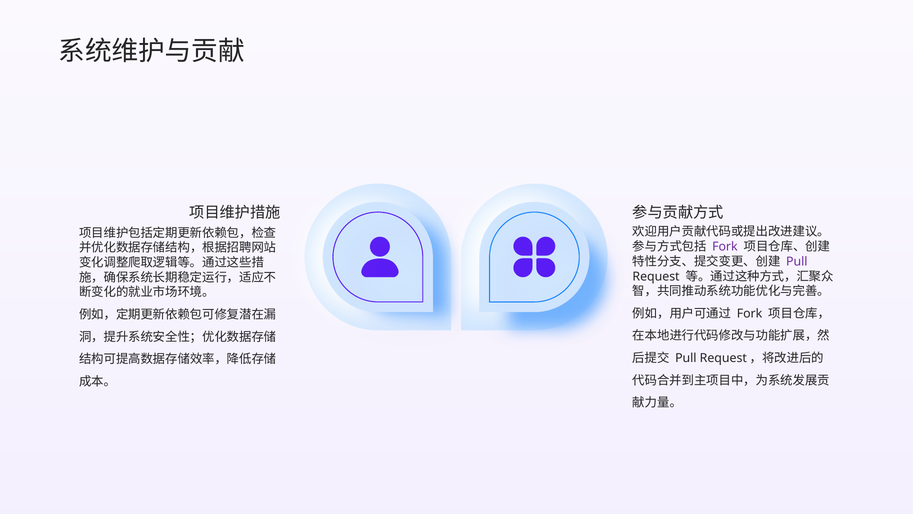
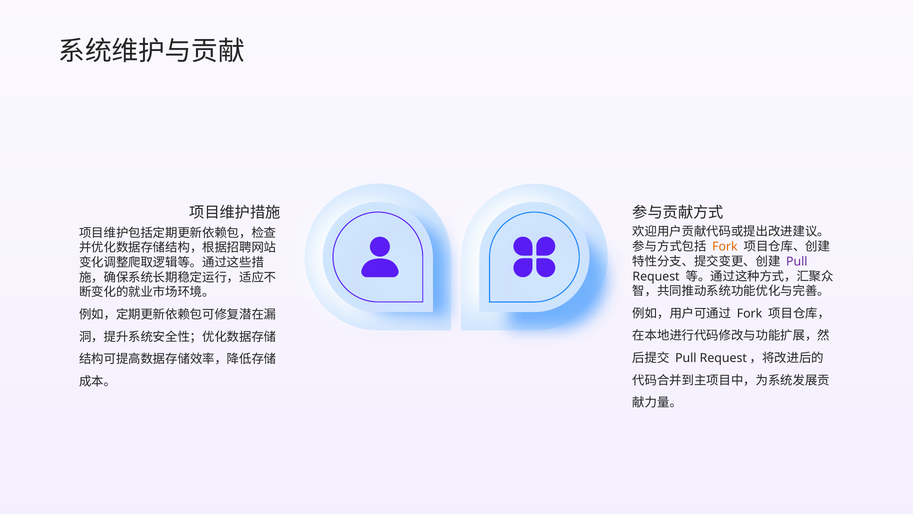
Fork at (725, 246) colour: purple -> orange
